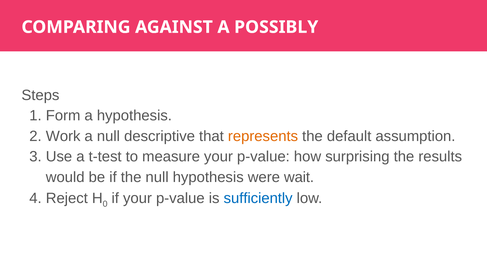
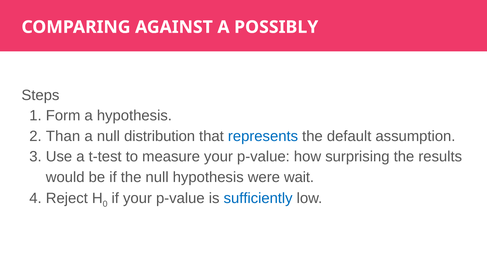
Work: Work -> Than
descriptive: descriptive -> distribution
represents colour: orange -> blue
